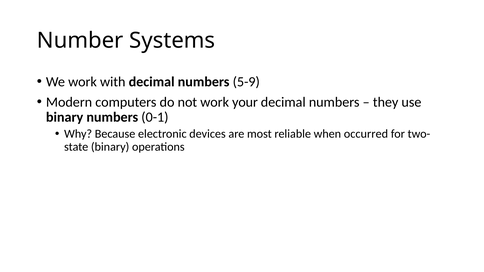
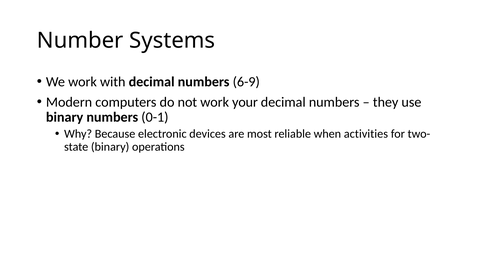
5-9: 5-9 -> 6-9
occurred: occurred -> activities
